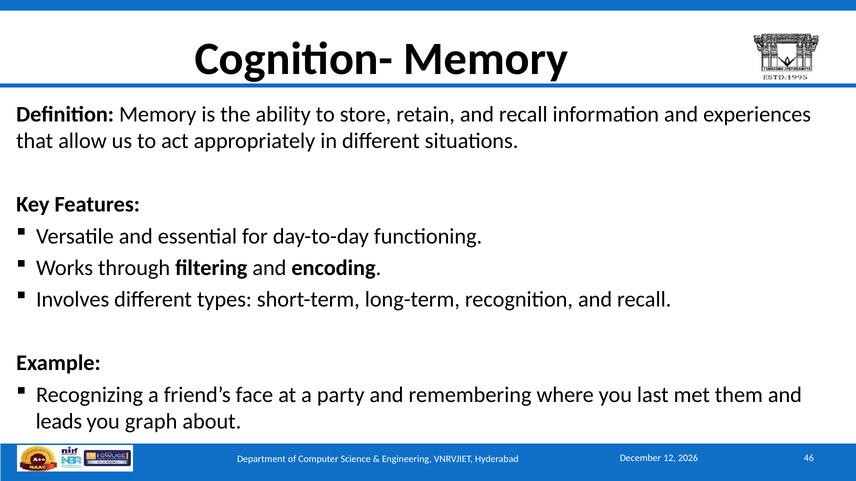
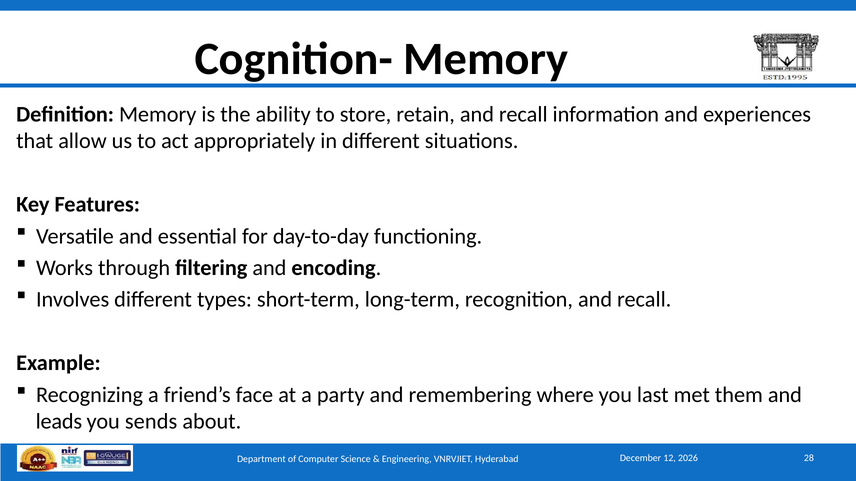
graph: graph -> sends
46: 46 -> 28
